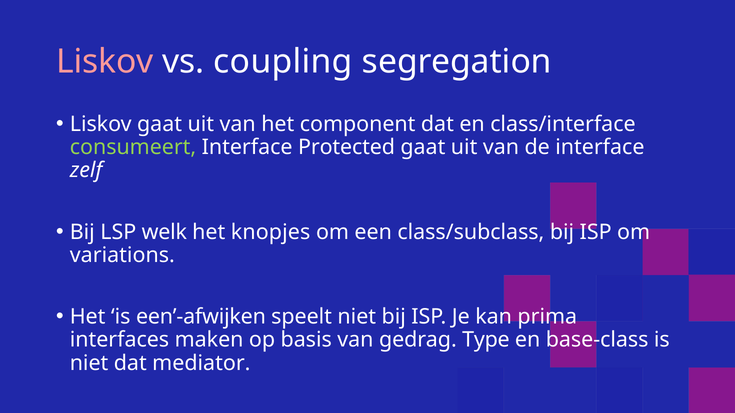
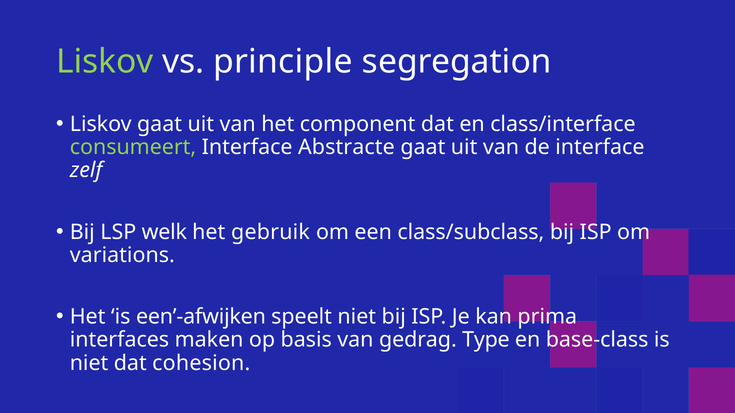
Liskov at (105, 62) colour: pink -> light green
coupling: coupling -> principle
Protected: Protected -> Abstracte
knopjes: knopjes -> gebruik
mediator: mediator -> cohesion
